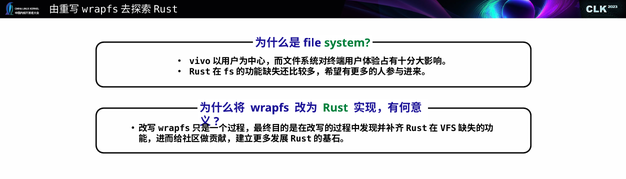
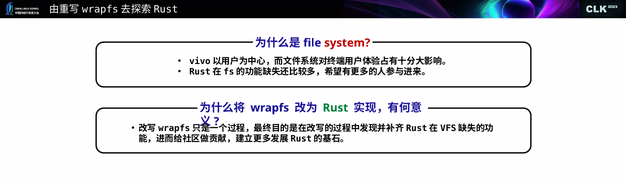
system colour: green -> red
